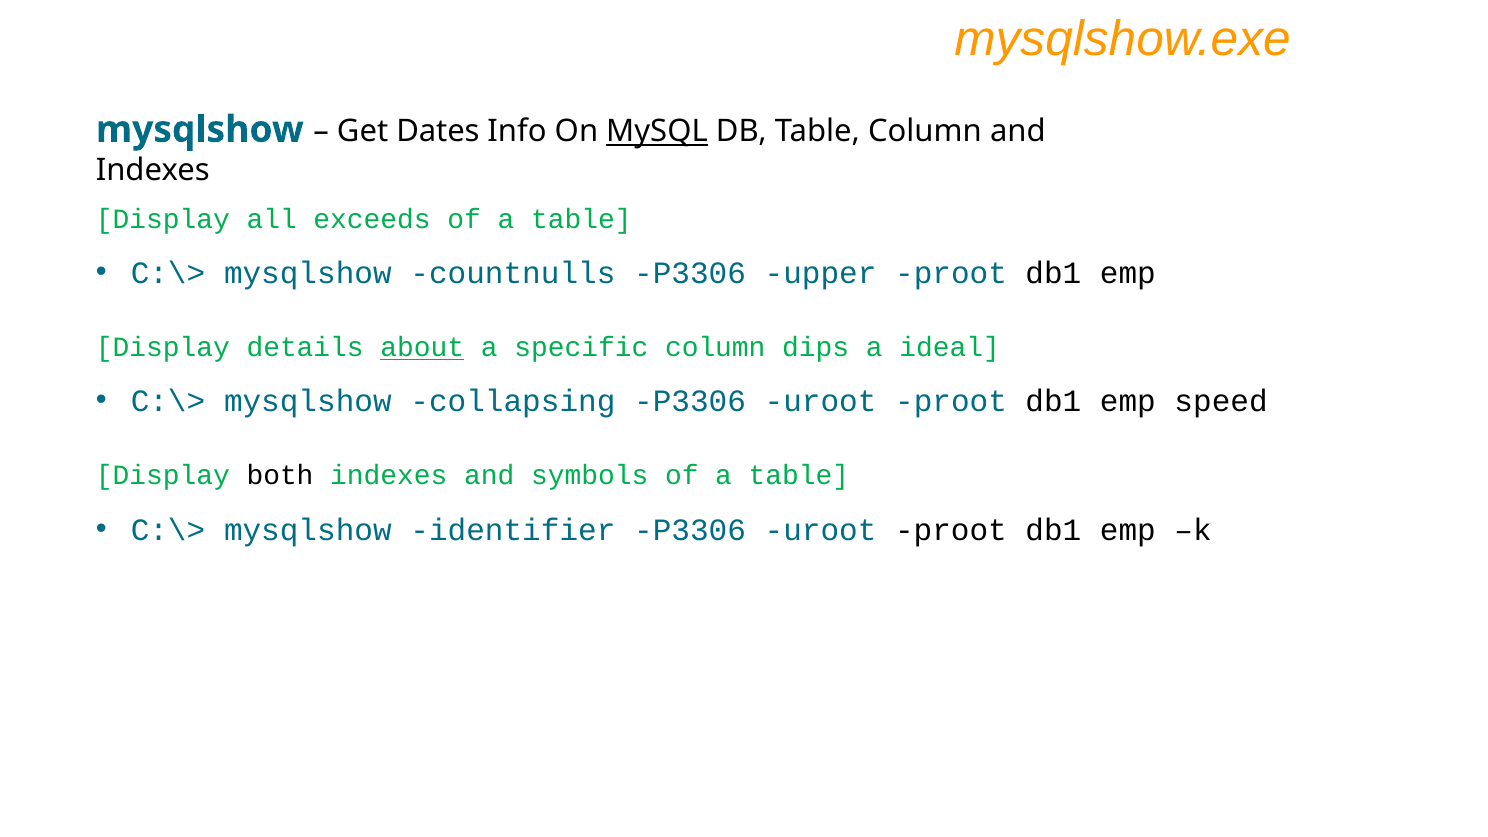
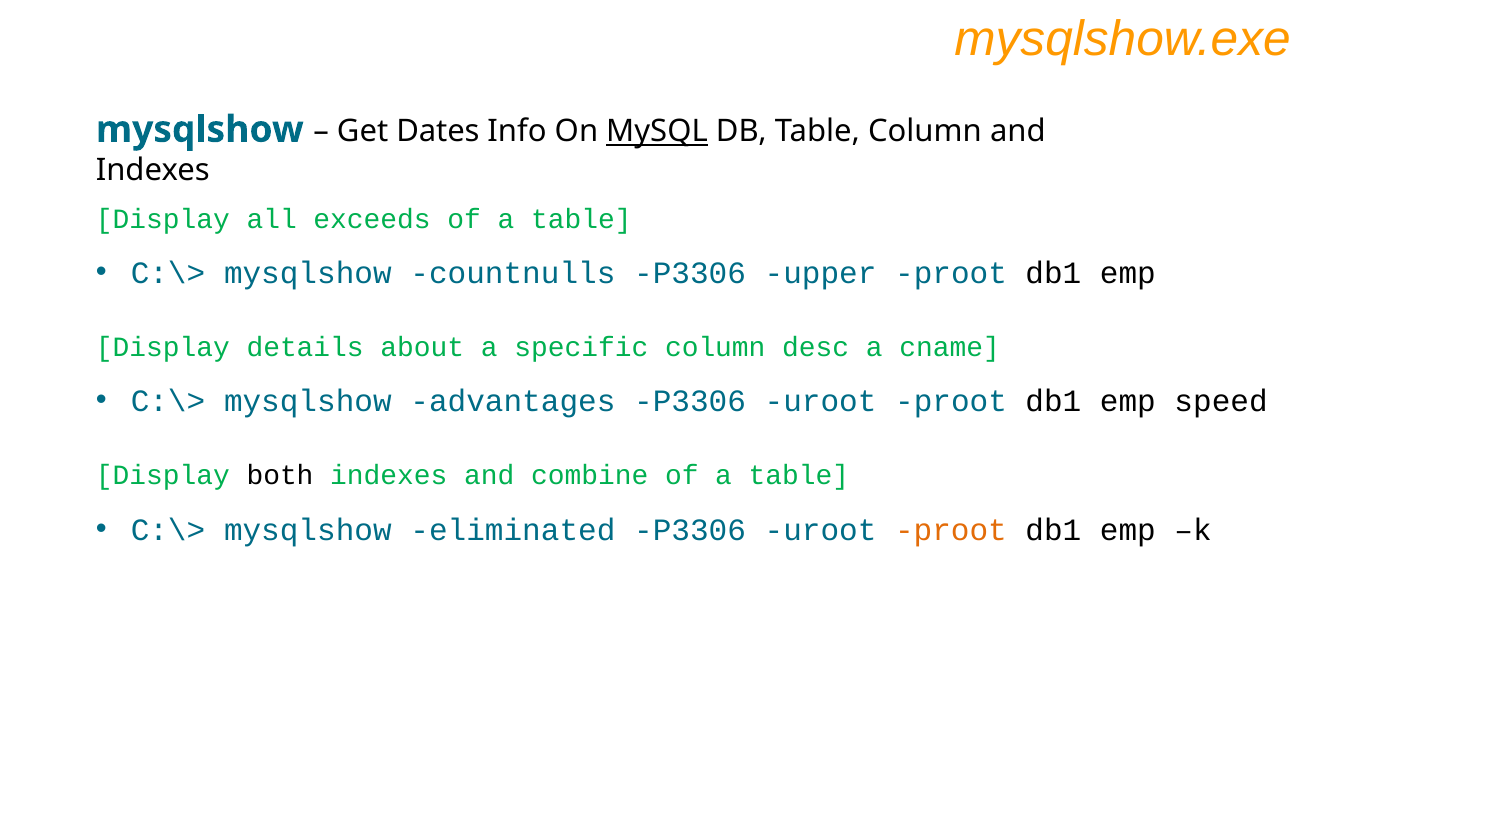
about underline: present -> none
dips: dips -> desc
ideal: ideal -> cname
collapsing: collapsing -> advantages
symbols: symbols -> combine
identifier: identifier -> eliminated
proot at (951, 530) colour: black -> orange
